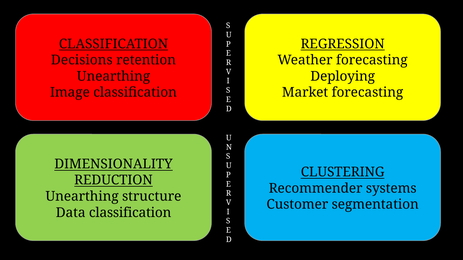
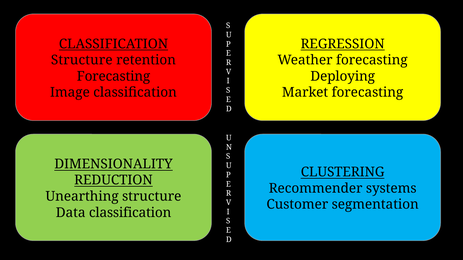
Decisions at (82, 60): Decisions -> Structure
Unearthing at (113, 76): Unearthing -> Forecasting
